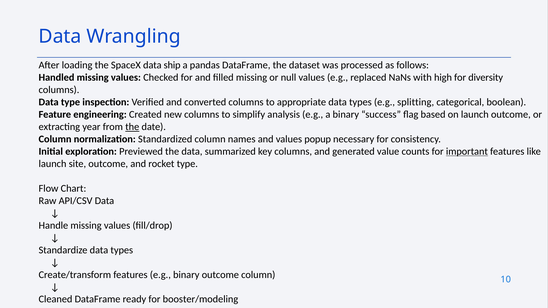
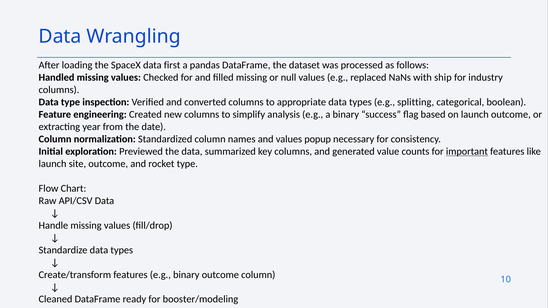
ship: ship -> first
high: high -> ship
diversity: diversity -> industry
the at (132, 127) underline: present -> none
